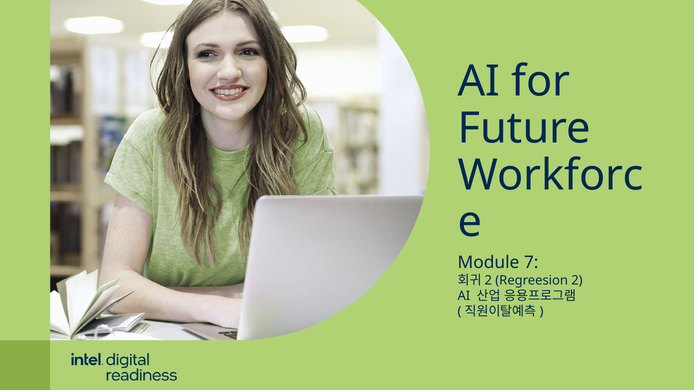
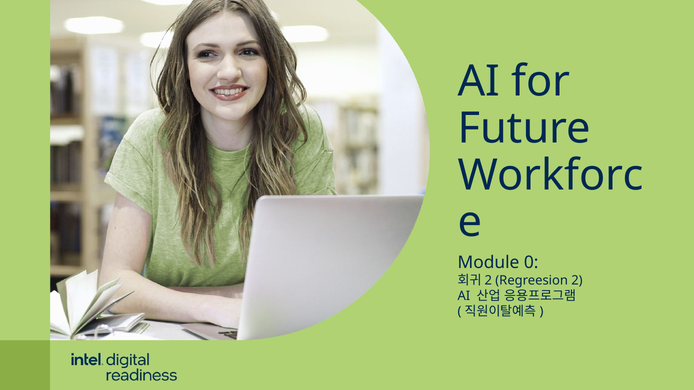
7: 7 -> 0
